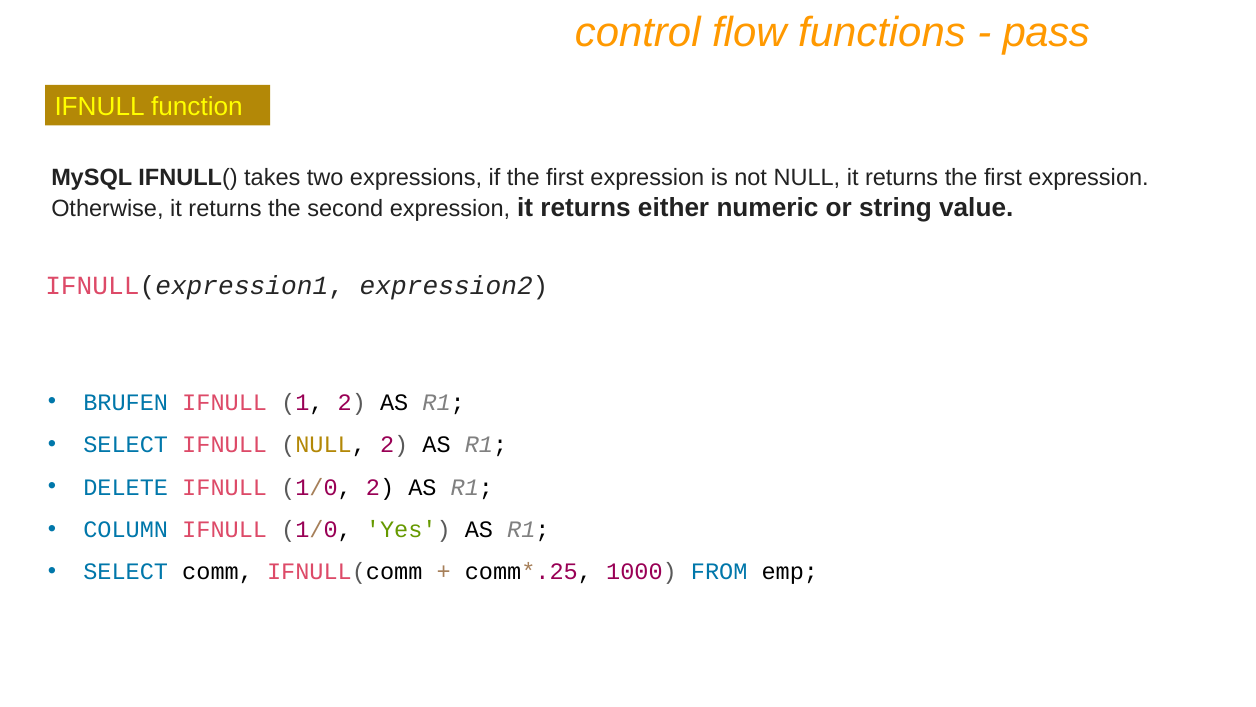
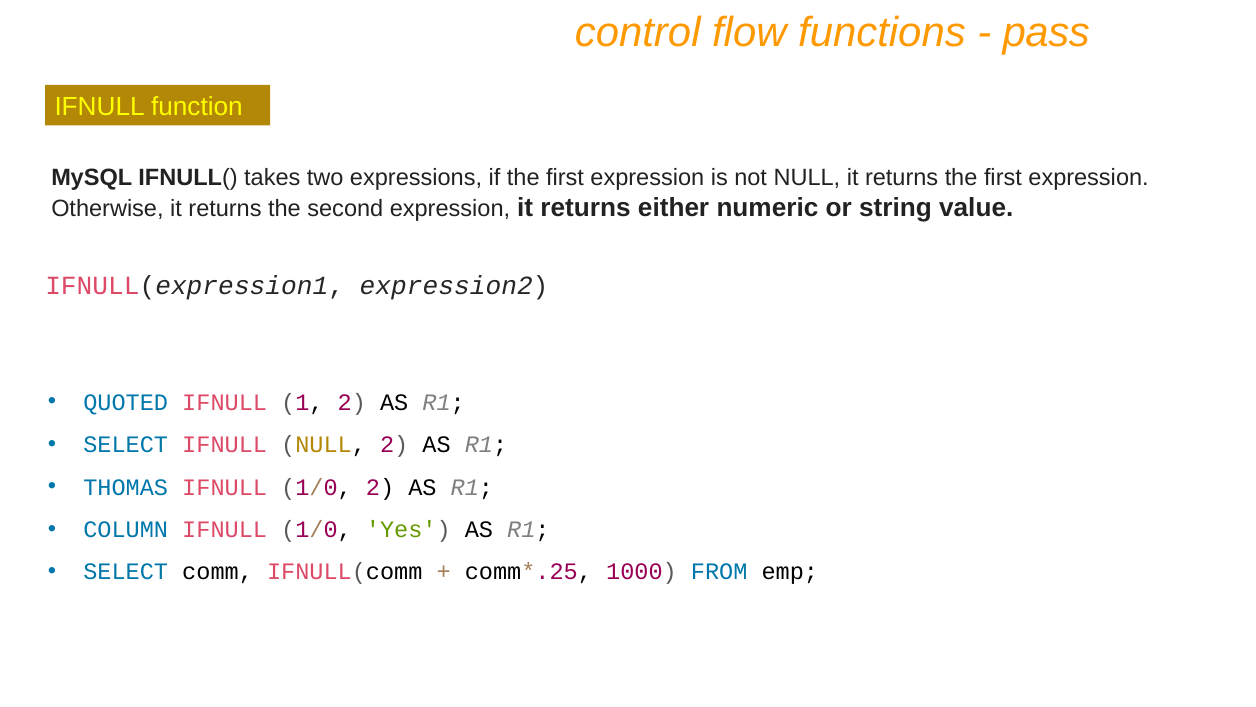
BRUFEN: BRUFEN -> QUOTED
DELETE: DELETE -> THOMAS
